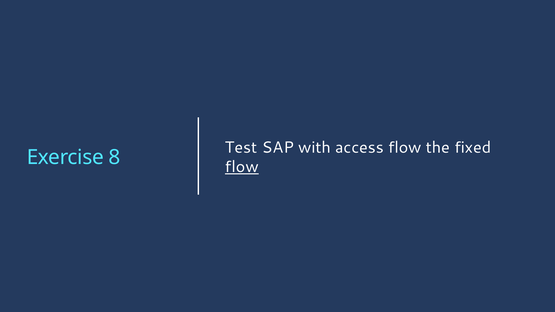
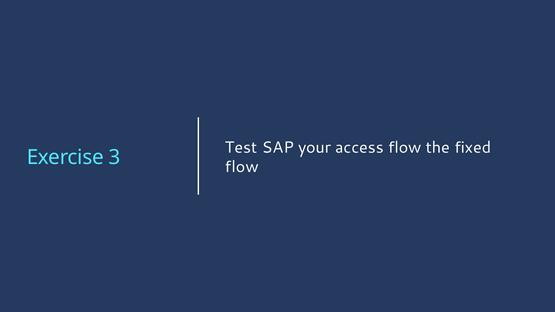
with: with -> your
8: 8 -> 3
flow at (242, 167) underline: present -> none
